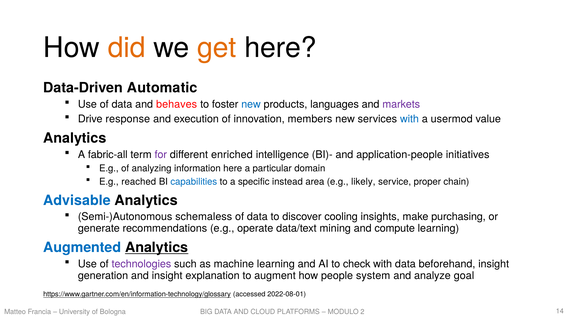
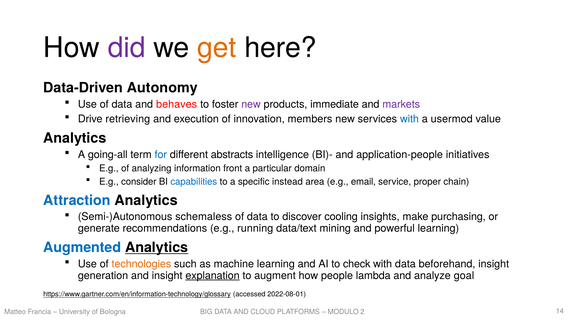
did colour: orange -> purple
Automatic: Automatic -> Autonomy
new at (251, 104) colour: blue -> purple
languages: languages -> immediate
response: response -> retrieving
fabric-all: fabric-all -> going-all
for colour: purple -> blue
enriched: enriched -> abstracts
information here: here -> front
reached: reached -> consider
likely: likely -> email
Advisable: Advisable -> Attraction
operate: operate -> running
compute: compute -> powerful
technologies colour: purple -> orange
explanation underline: none -> present
system: system -> lambda
